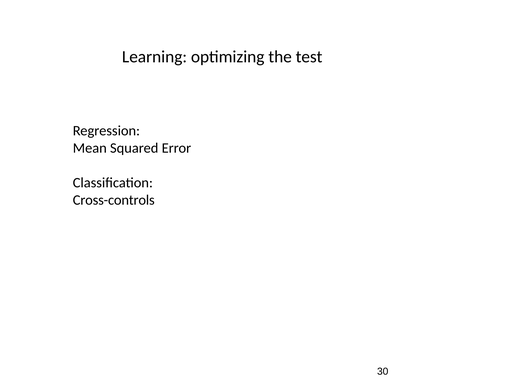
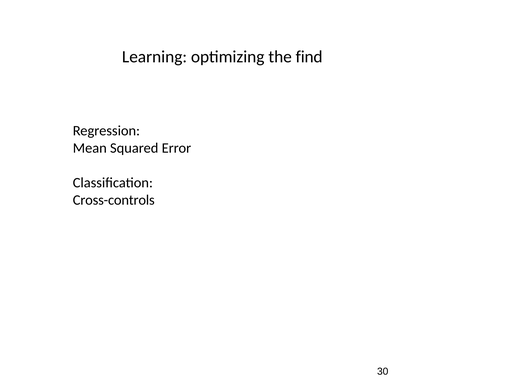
test: test -> find
